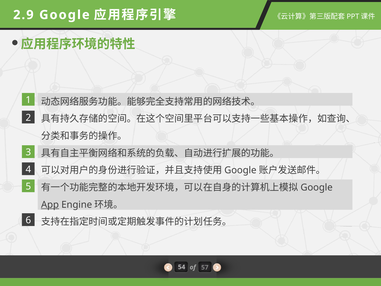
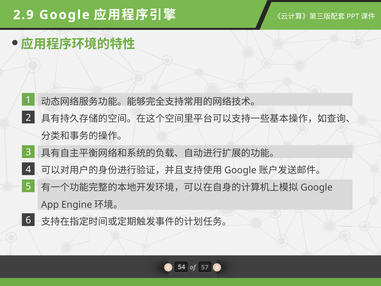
App underline: present -> none
